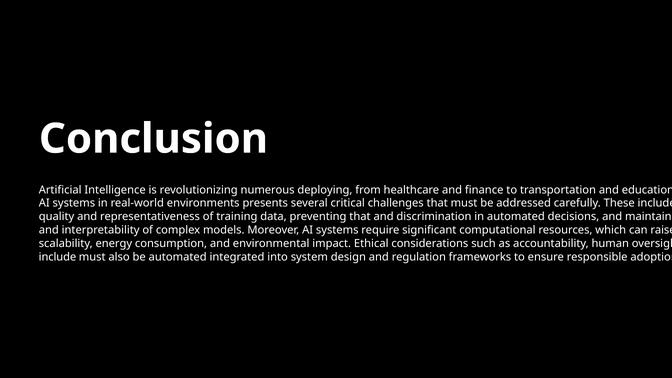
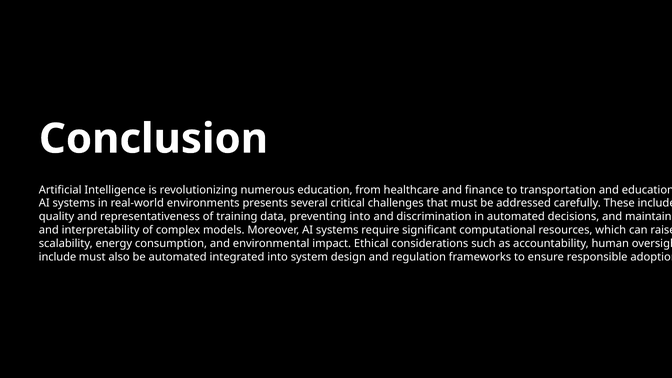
numerous deploying: deploying -> education
preventing that: that -> into
